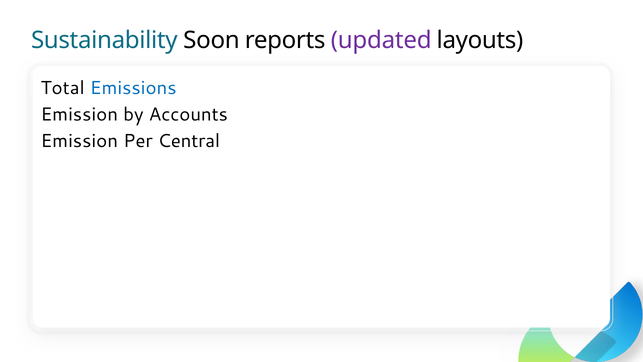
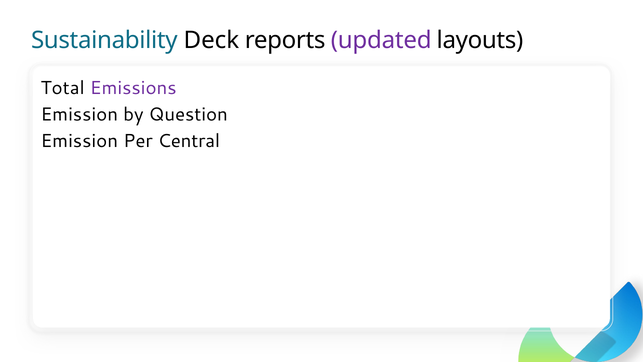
Soon: Soon -> Deck
Emissions colour: blue -> purple
Accounts: Accounts -> Question
